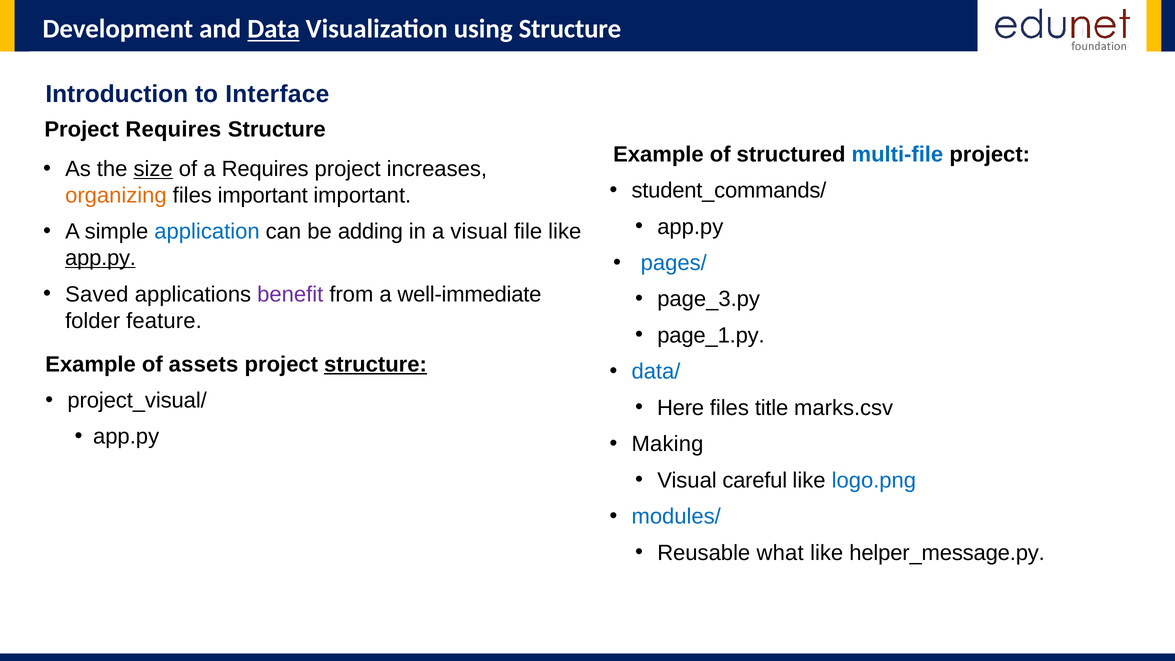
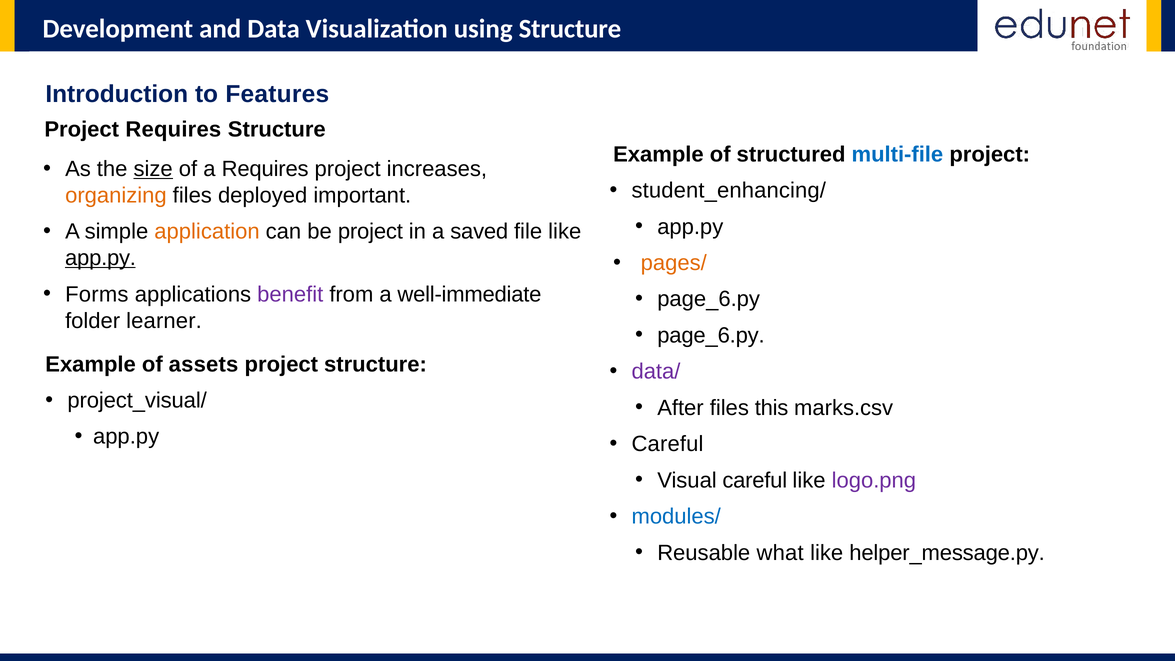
Data underline: present -> none
Interface: Interface -> Features
student_commands/: student_commands/ -> student_enhancing/
files important: important -> deployed
application colour: blue -> orange
be adding: adding -> project
a visual: visual -> saved
pages/ colour: blue -> orange
Saved: Saved -> Forms
page_3.py at (709, 299): page_3.py -> page_6.py
feature: feature -> learner
page_1.py at (711, 335): page_1.py -> page_6.py
structure at (375, 364) underline: present -> none
data/ colour: blue -> purple
Here: Here -> After
title: title -> this
Making at (667, 444): Making -> Careful
logo.png colour: blue -> purple
